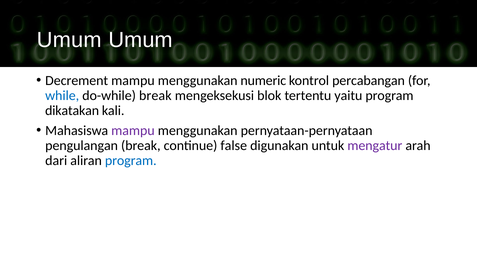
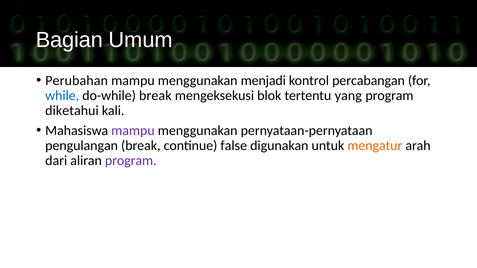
Umum at (69, 40): Umum -> Bagian
Decrement: Decrement -> Perubahan
numeric: numeric -> menjadi
yaitu: yaitu -> yang
dikatakan: dikatakan -> diketahui
mengatur colour: purple -> orange
program at (131, 161) colour: blue -> purple
